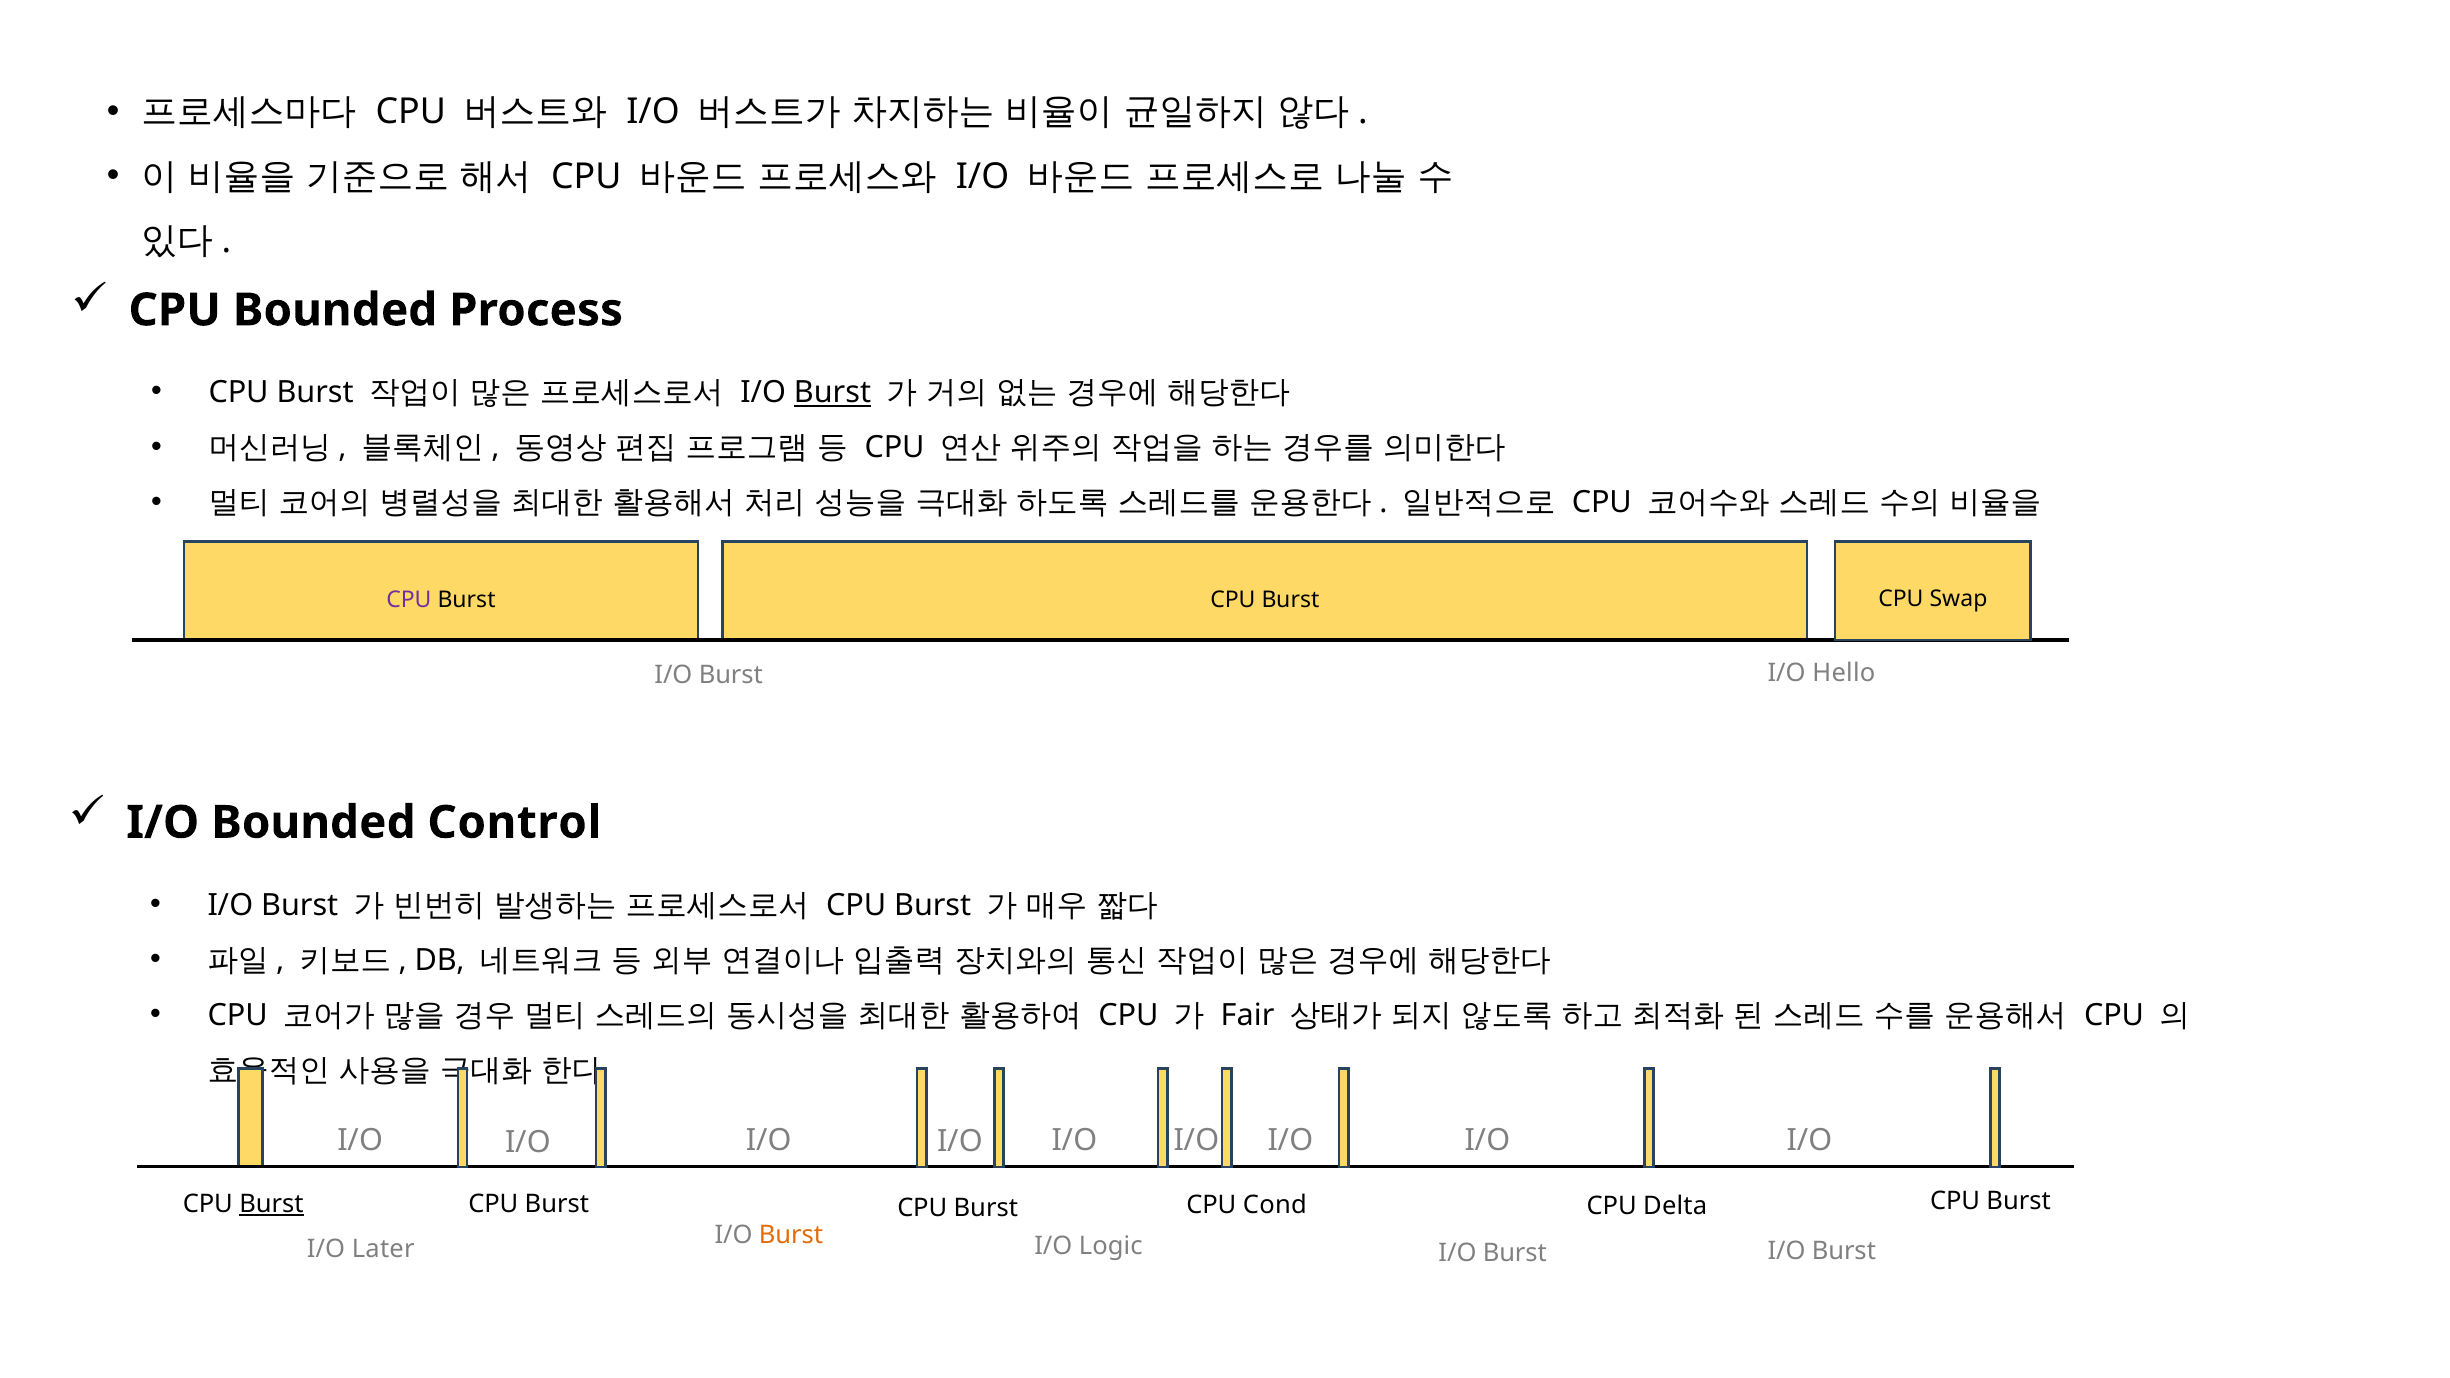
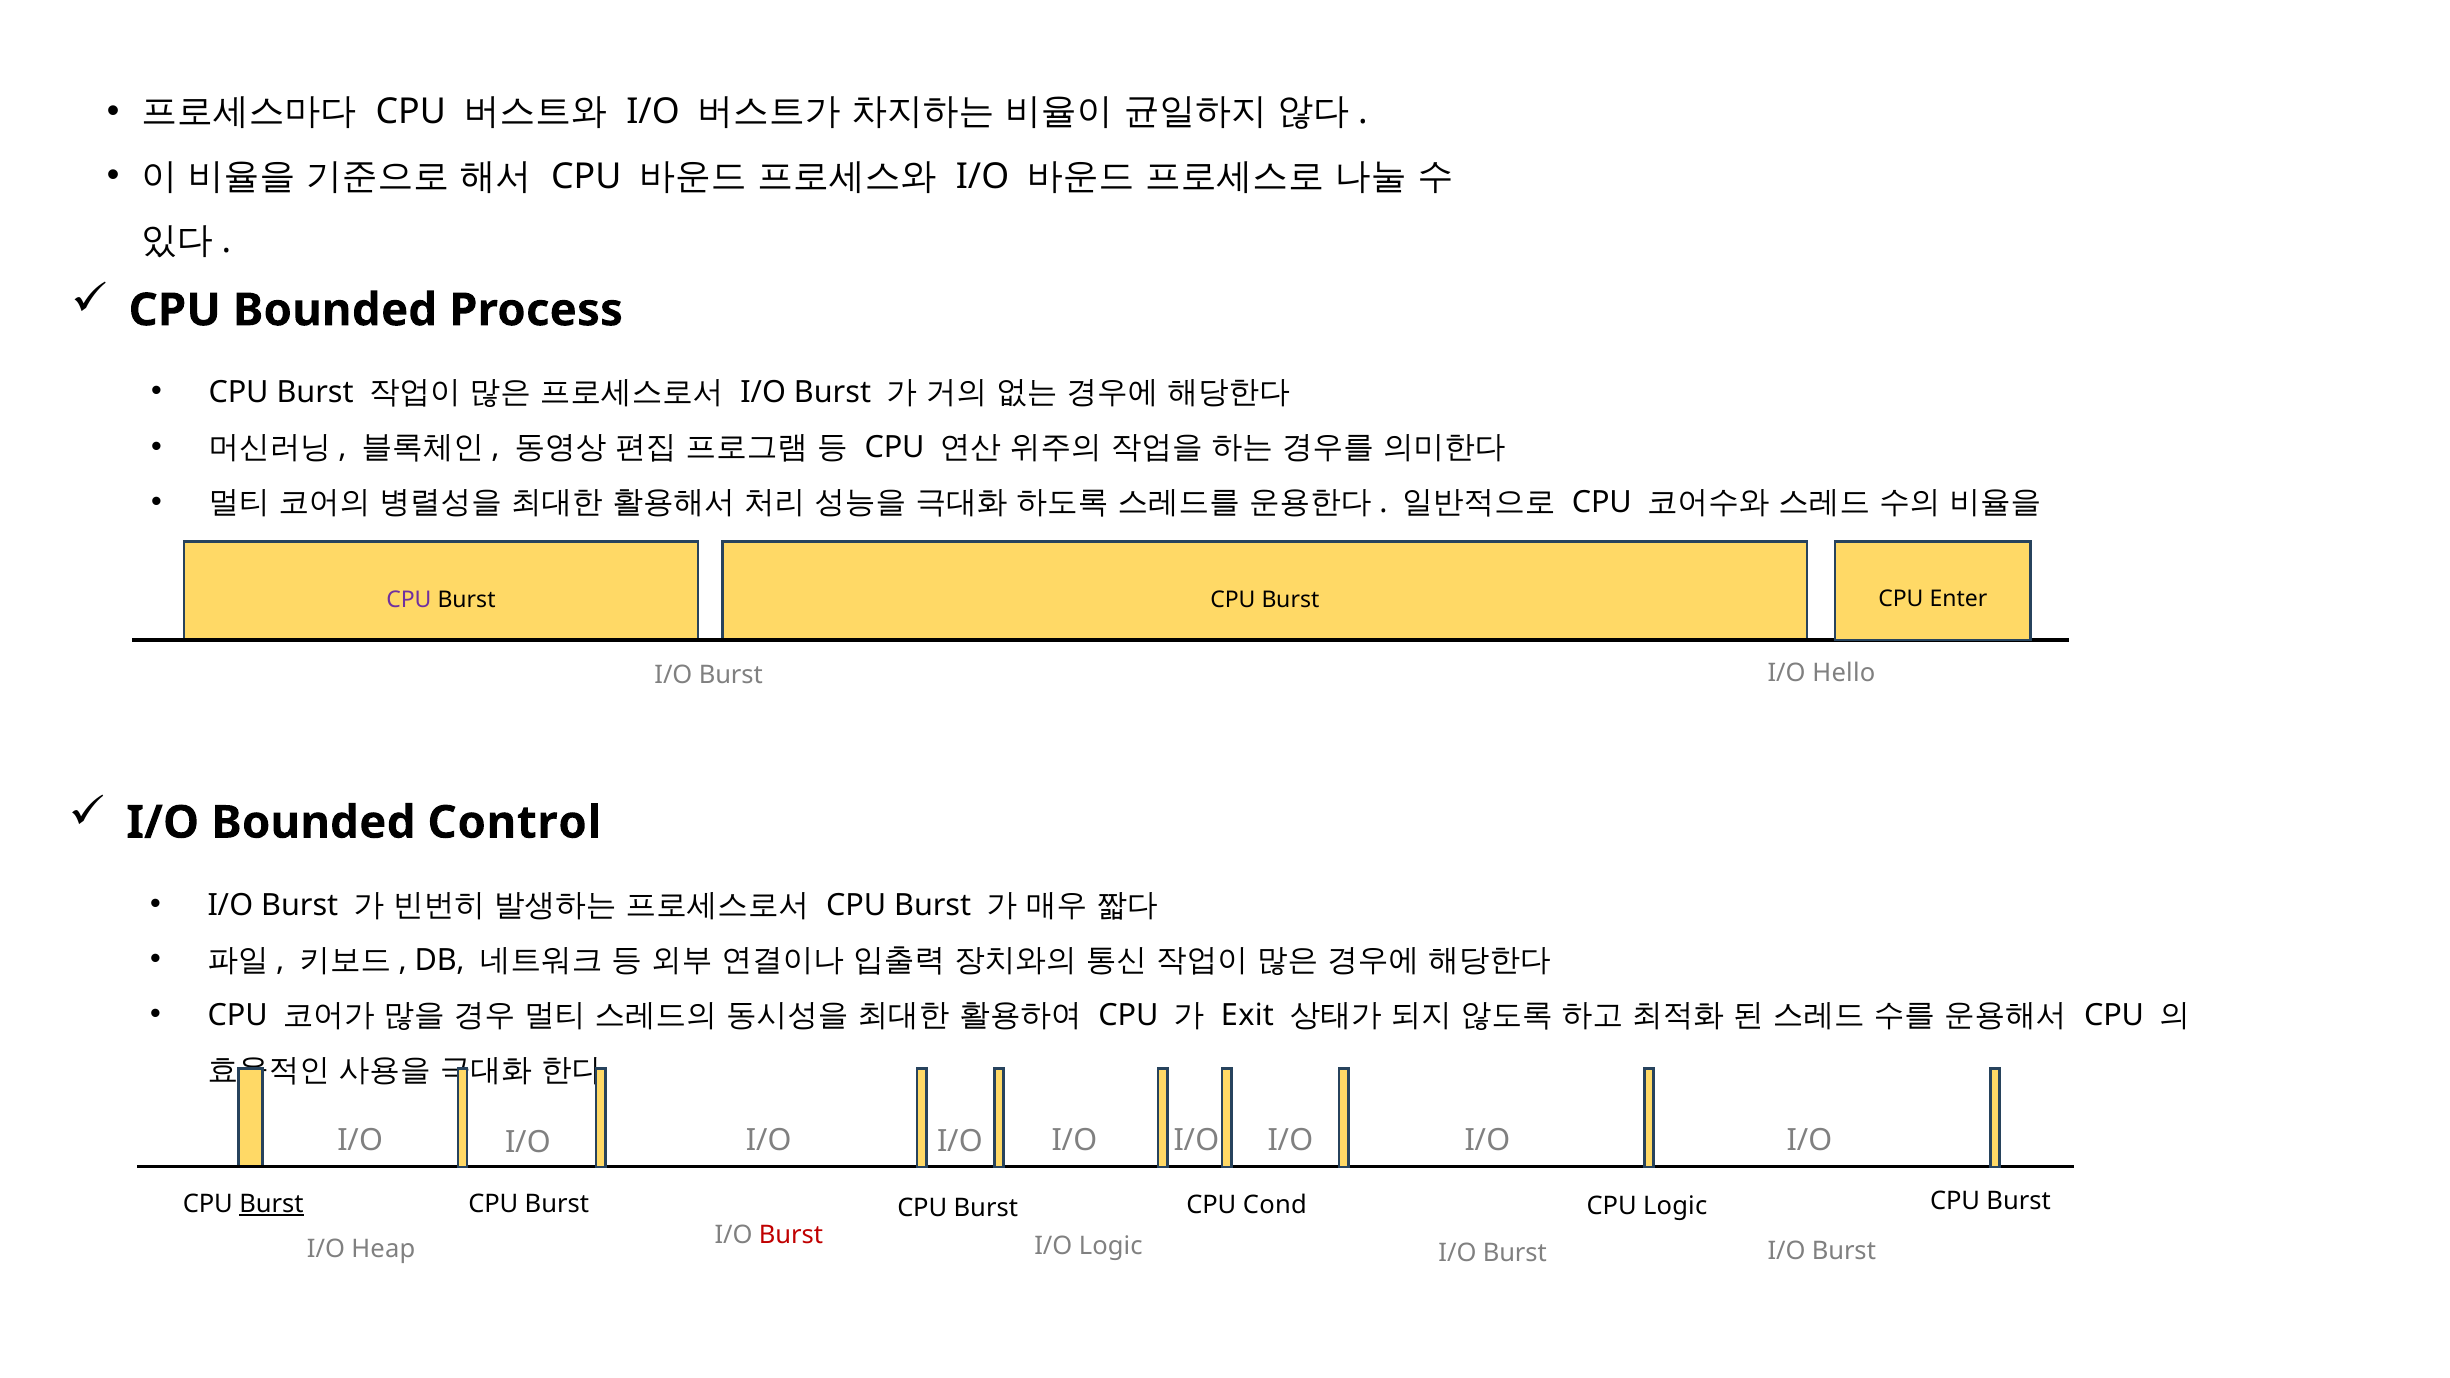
Burst at (833, 393) underline: present -> none
Swap: Swap -> Enter
Fair: Fair -> Exit
CPU Delta: Delta -> Logic
Burst at (791, 1235) colour: orange -> red
Later: Later -> Heap
